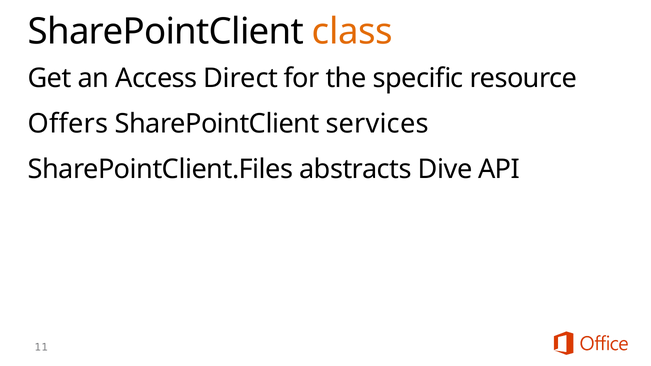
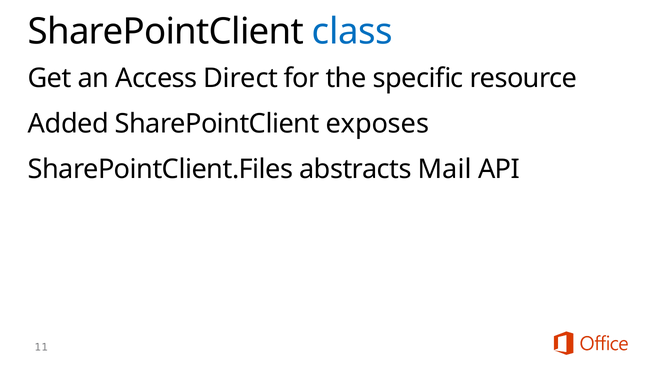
class colour: orange -> blue
Offers: Offers -> Added
services: services -> exposes
Dive: Dive -> Mail
